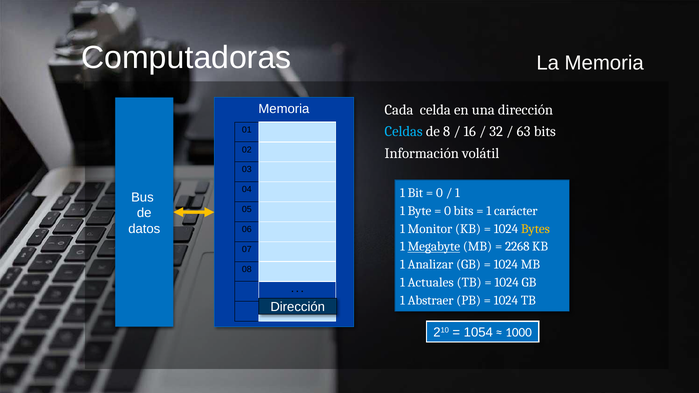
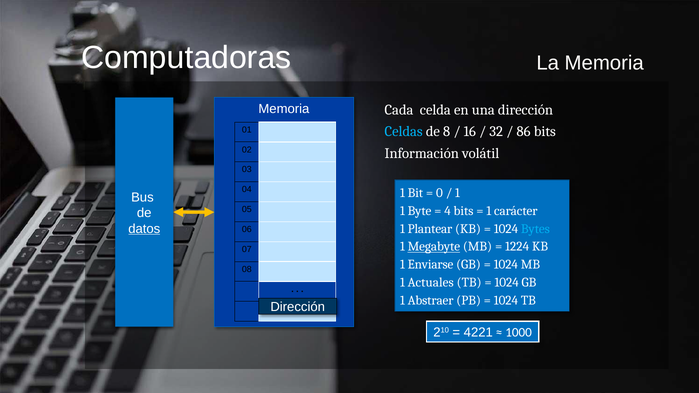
63: 63 -> 86
0 at (448, 211): 0 -> 4
datos underline: none -> present
Monitor: Monitor -> Plantear
Bytes colour: yellow -> light blue
2268: 2268 -> 1224
Analizar: Analizar -> Enviarse
1054: 1054 -> 4221
